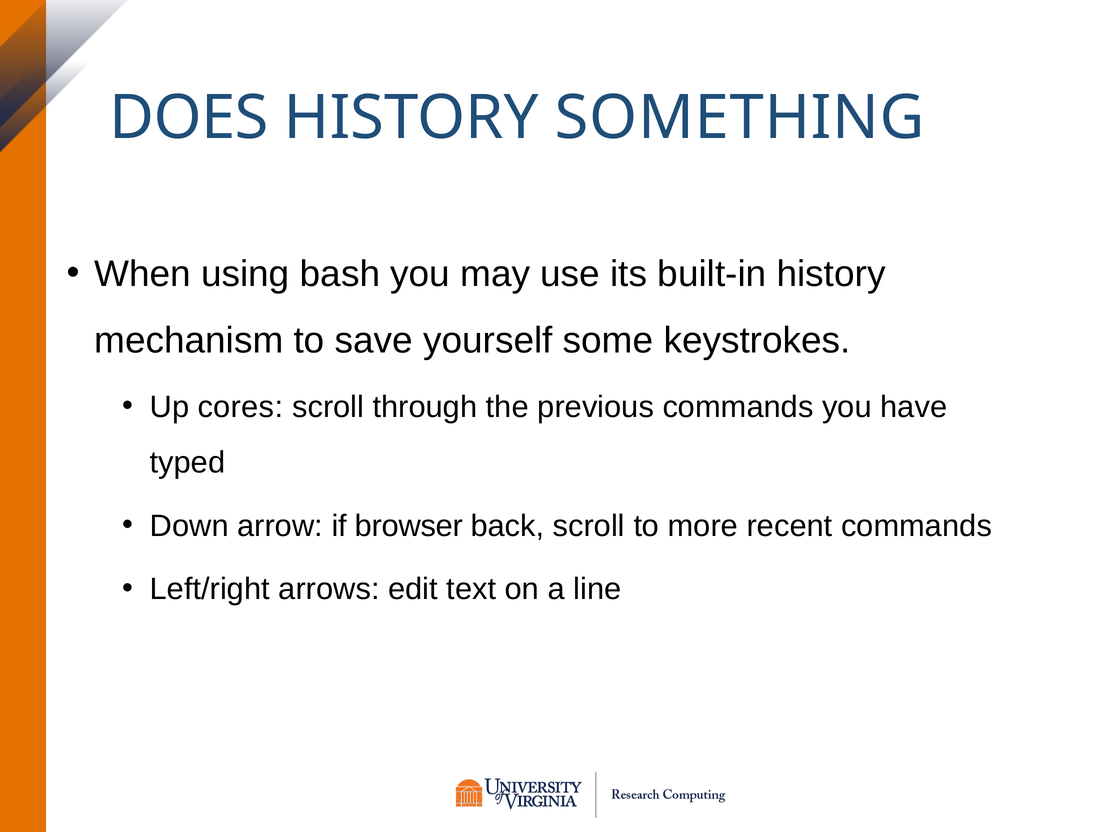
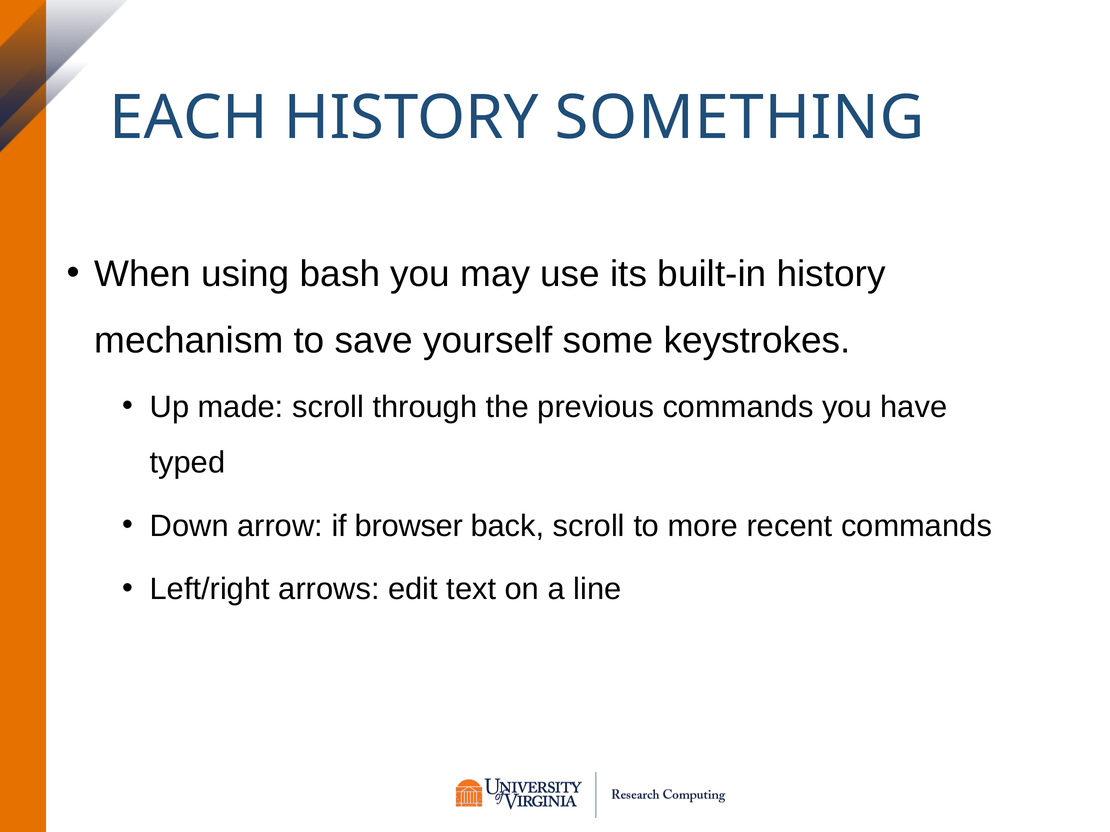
DOES: DOES -> EACH
cores: cores -> made
